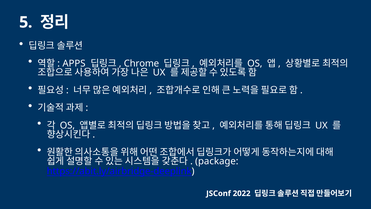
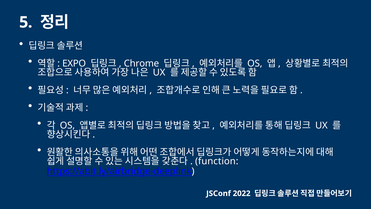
APPS: APPS -> EXPO
package: package -> function
